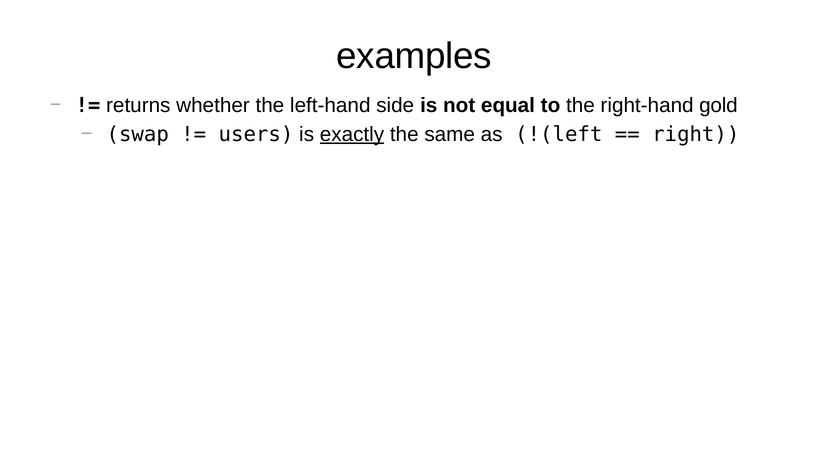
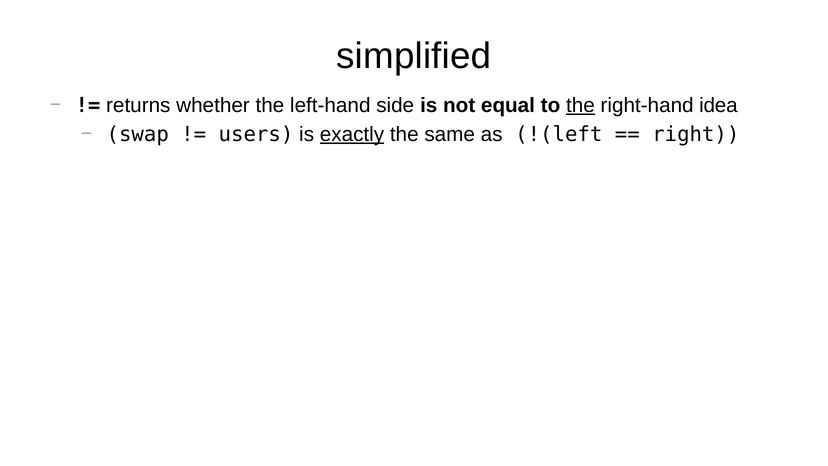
examples: examples -> simplified
the at (580, 105) underline: none -> present
gold: gold -> idea
